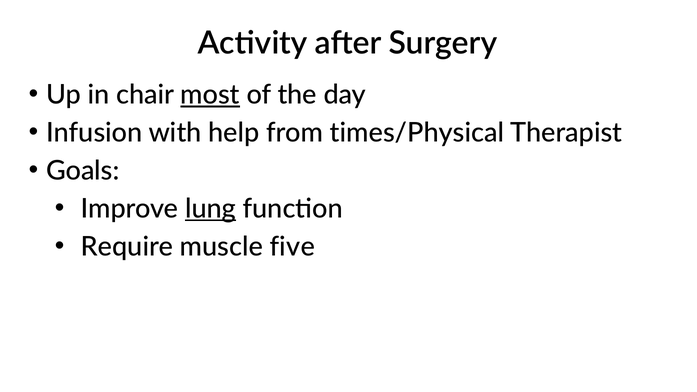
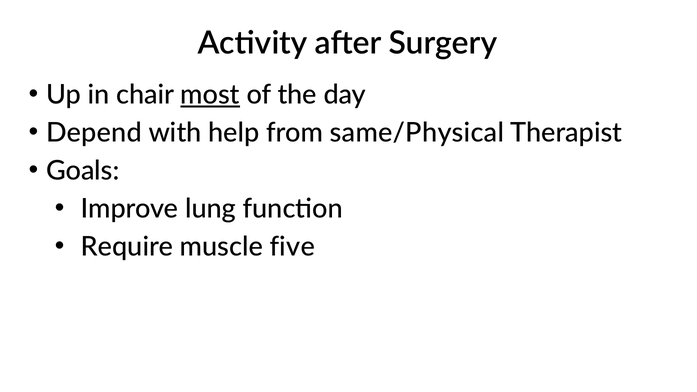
Infusion: Infusion -> Depend
times/Physical: times/Physical -> same/Physical
lung underline: present -> none
